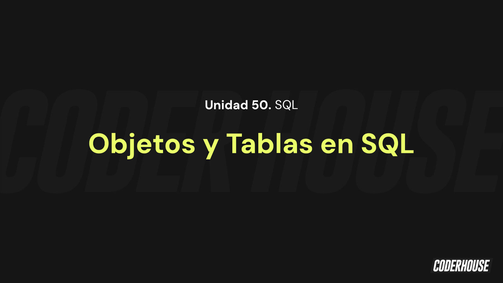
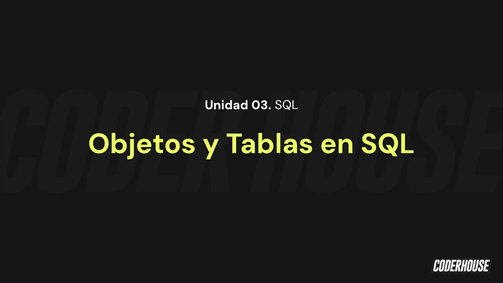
50: 50 -> 03
